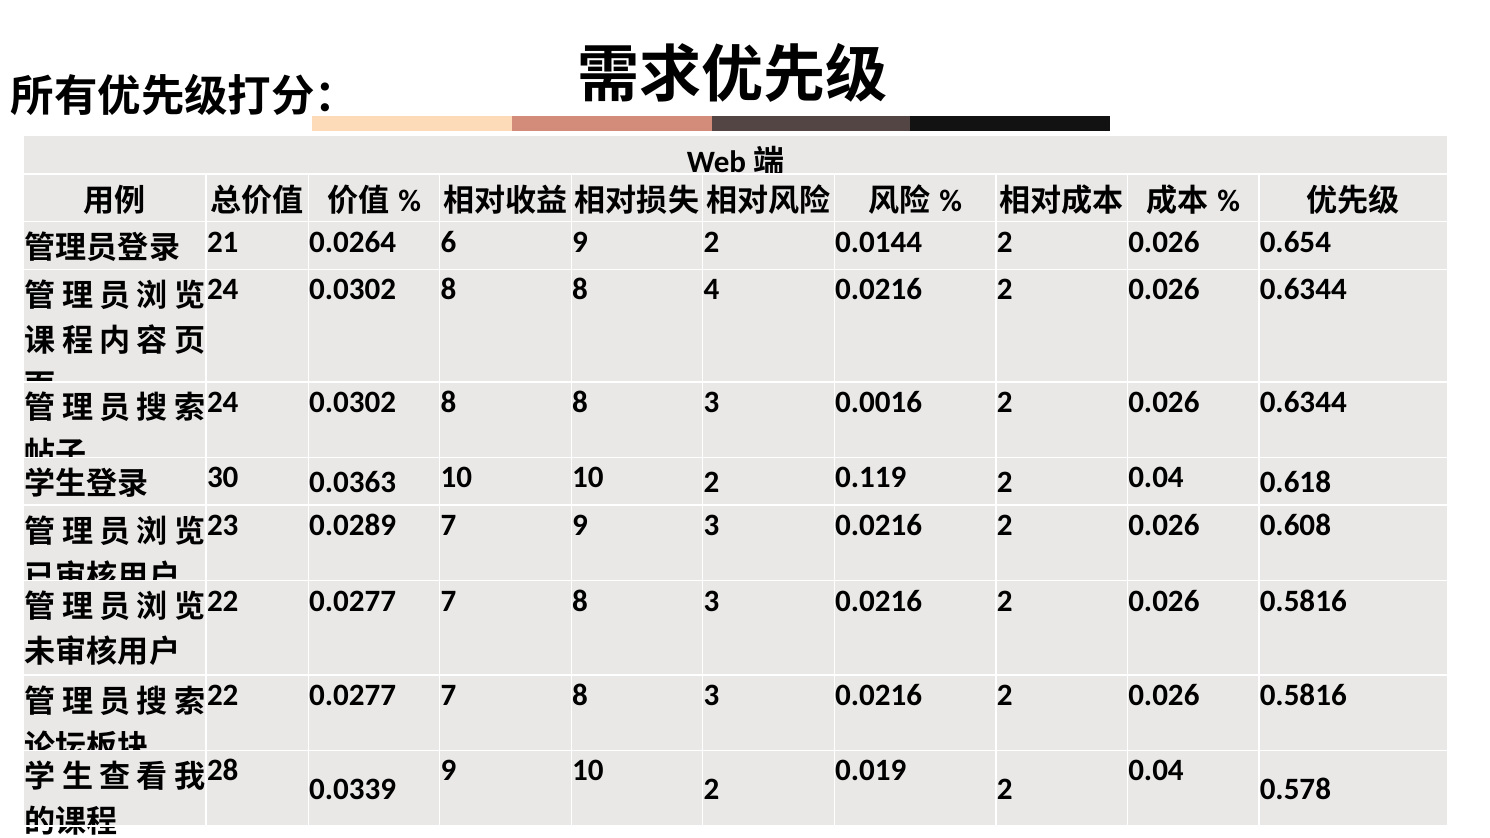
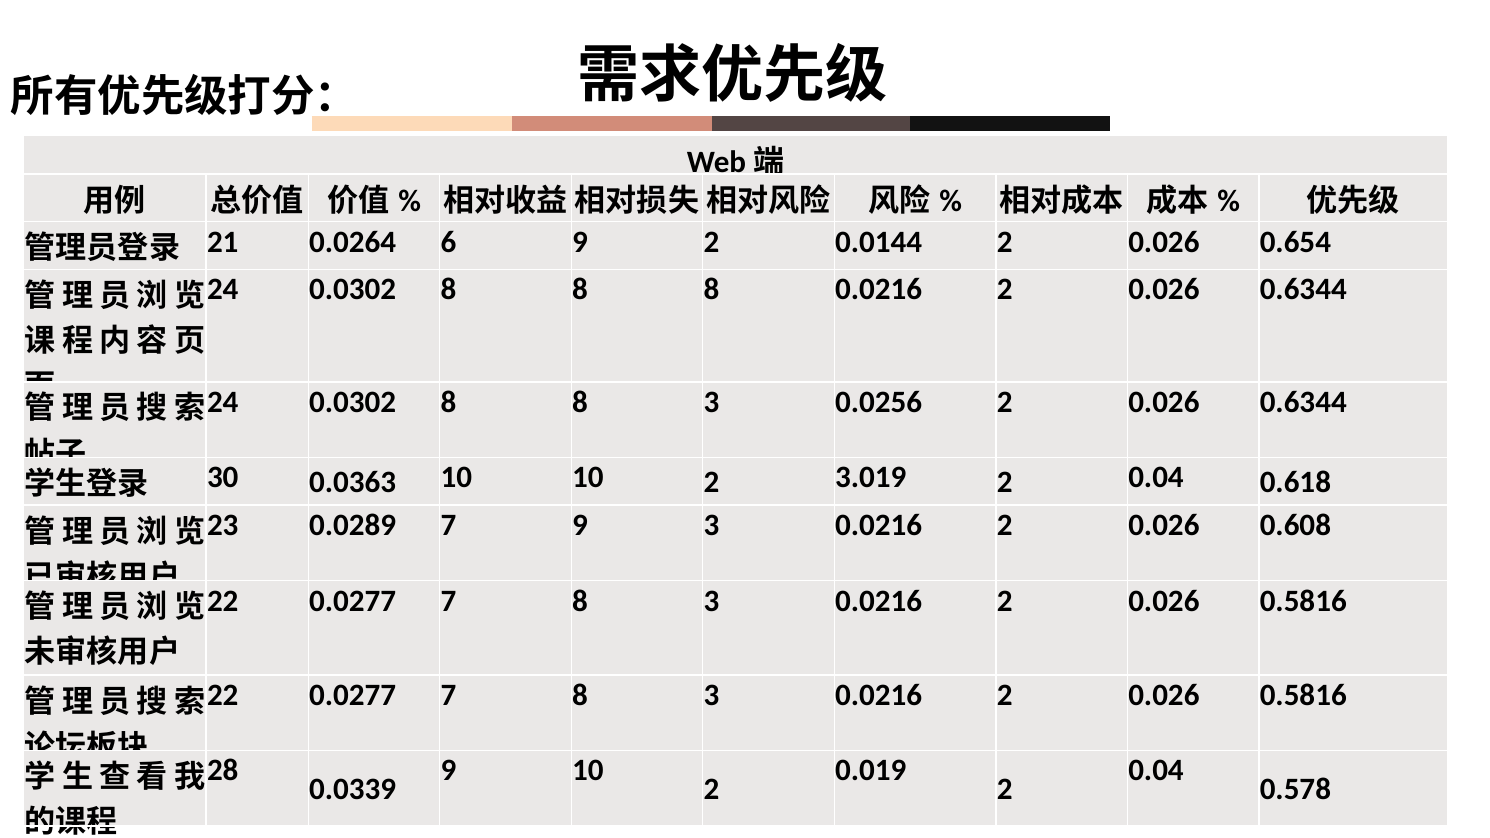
8 8 4: 4 -> 8
0.0016: 0.0016 -> 0.0256
0.119: 0.119 -> 3.019
